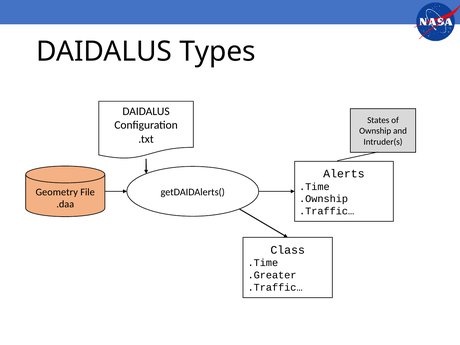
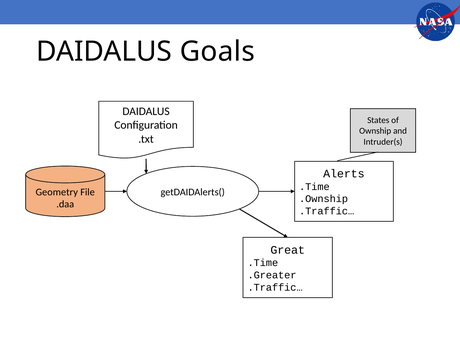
Types: Types -> Goals
Class: Class -> Great
